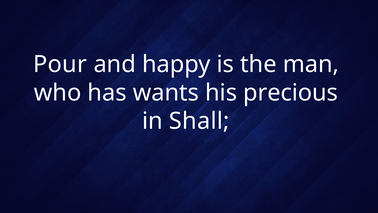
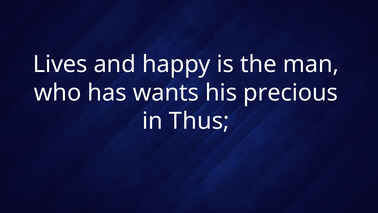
Pour: Pour -> Lives
Shall: Shall -> Thus
